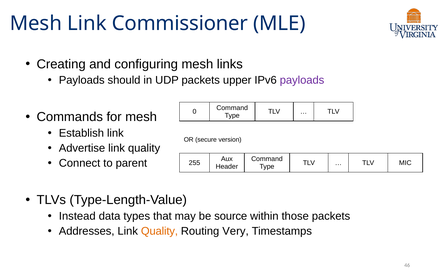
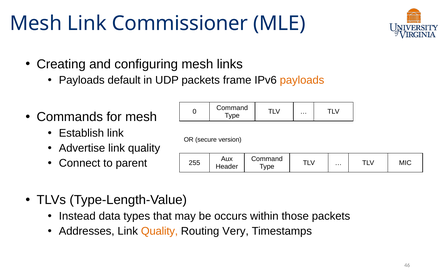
should: should -> default
upper: upper -> frame
payloads at (302, 80) colour: purple -> orange
source: source -> occurs
